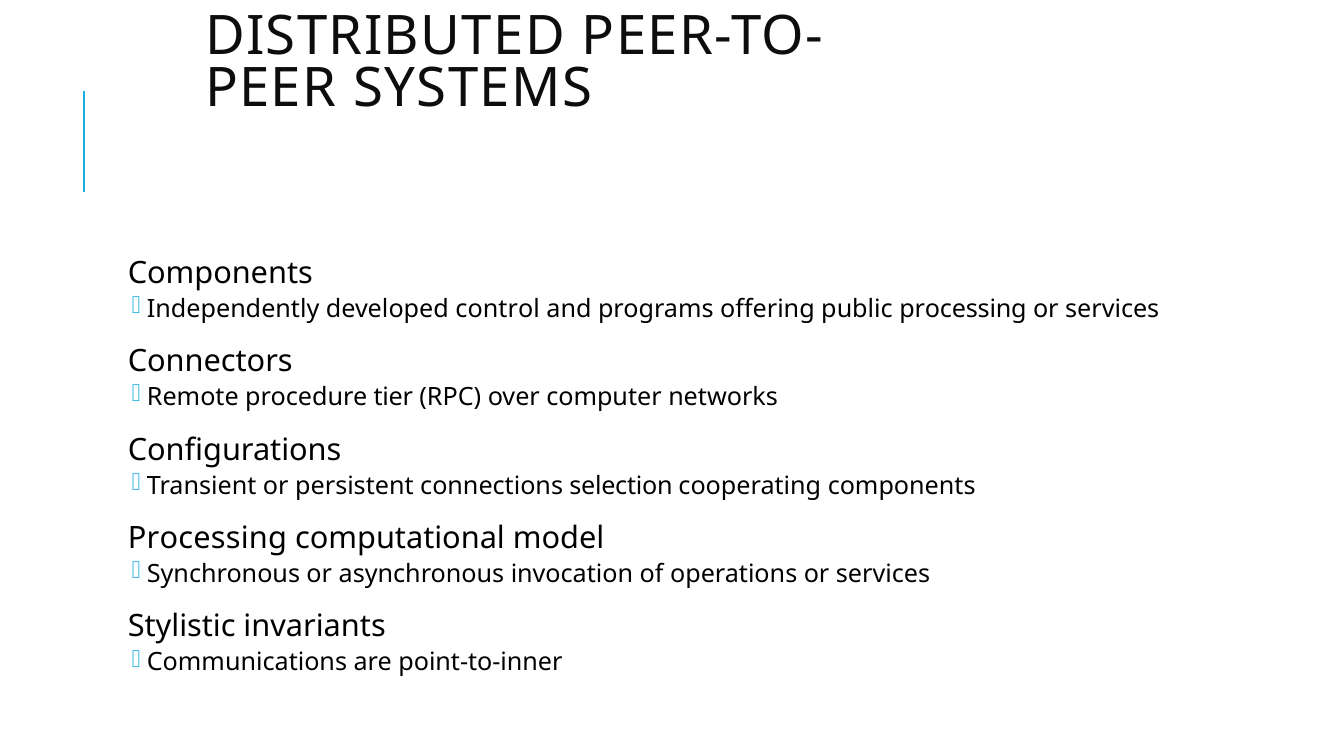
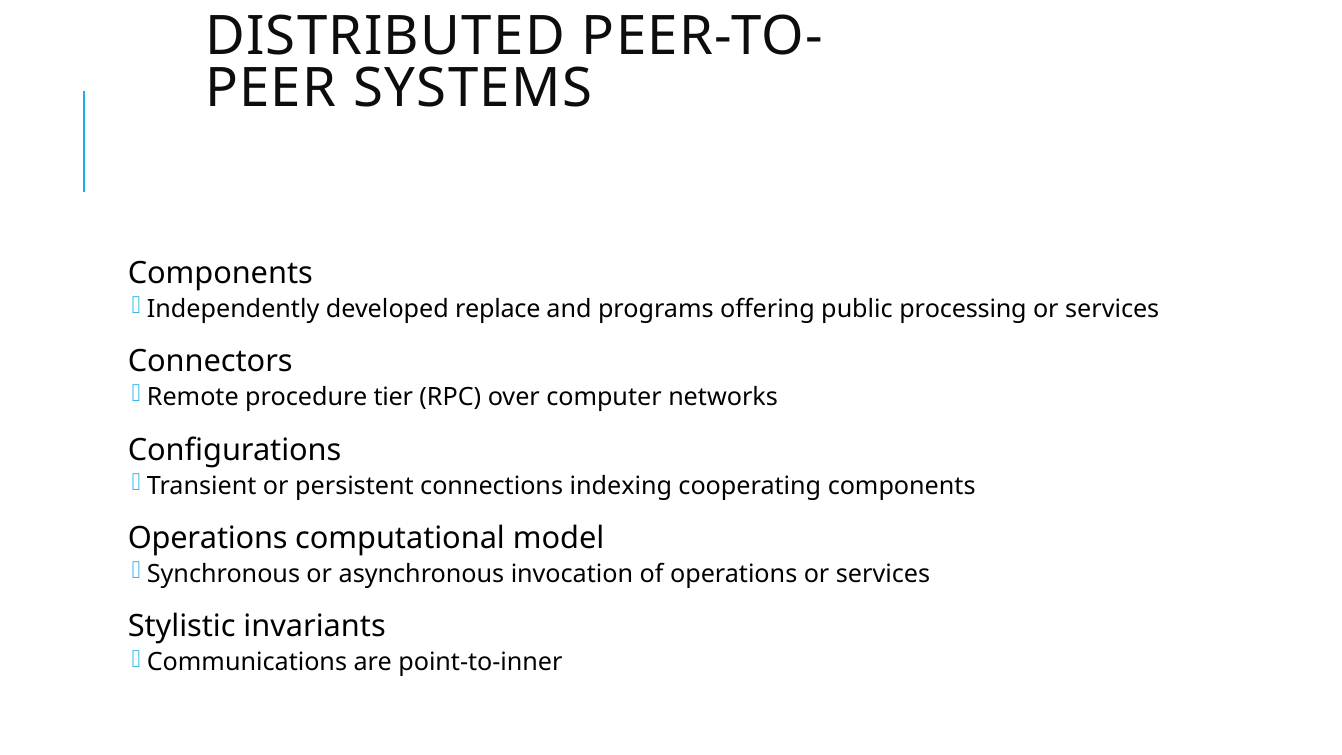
control: control -> replace
selection: selection -> indexing
Processing at (207, 538): Processing -> Operations
